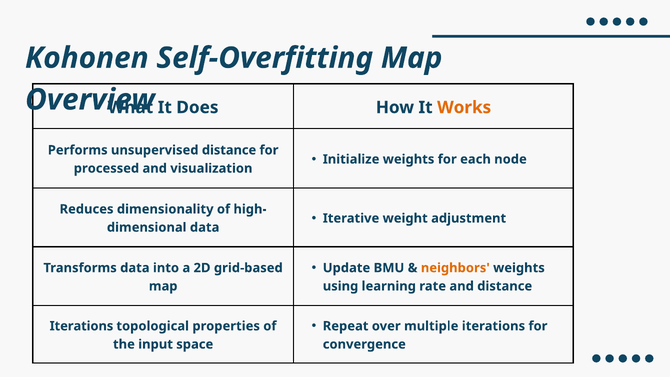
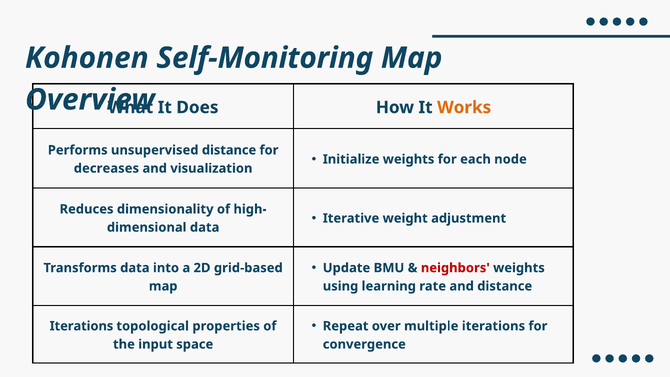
Self-Overfitting: Self-Overfitting -> Self-Monitoring
processed: processed -> decreases
neighbors colour: orange -> red
